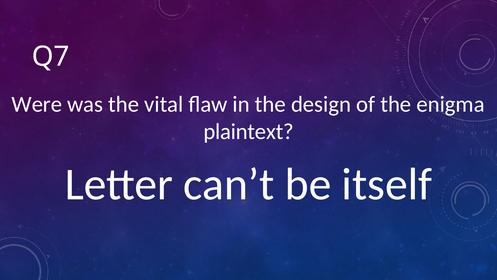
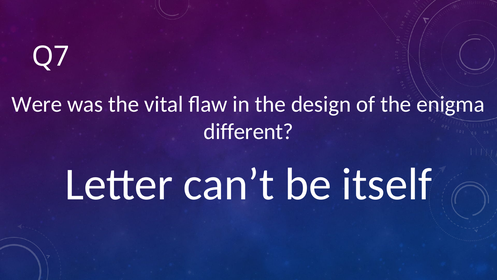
plaintext: plaintext -> different
